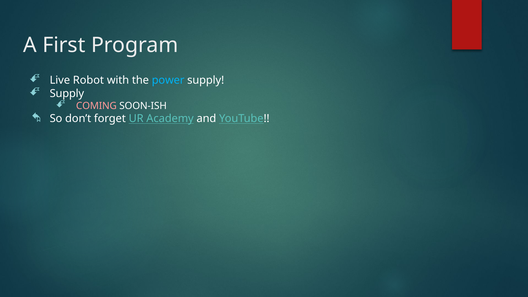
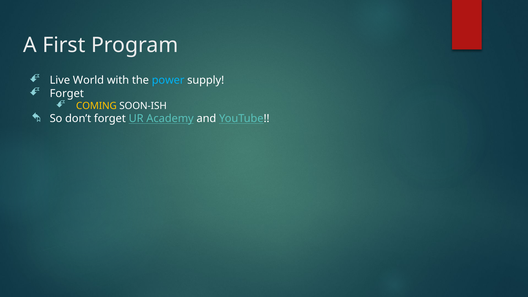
Robot: Robot -> World
Supply at (67, 93): Supply -> Forget
COMING colour: pink -> yellow
